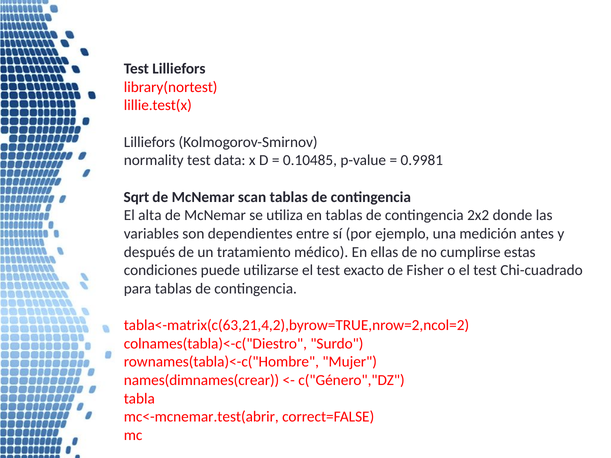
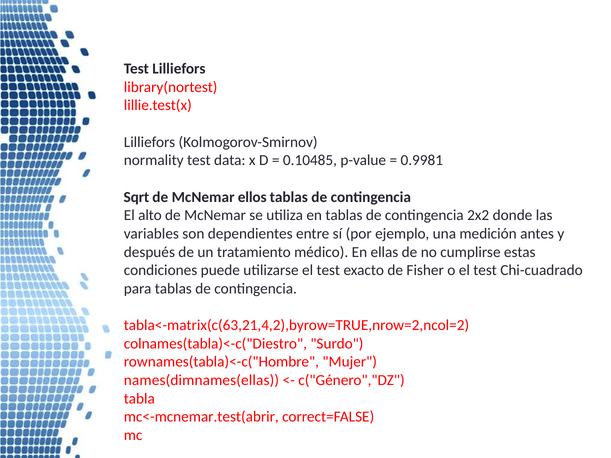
scan: scan -> ellos
alta: alta -> alto
names(dimnames(crear: names(dimnames(crear -> names(dimnames(ellas
